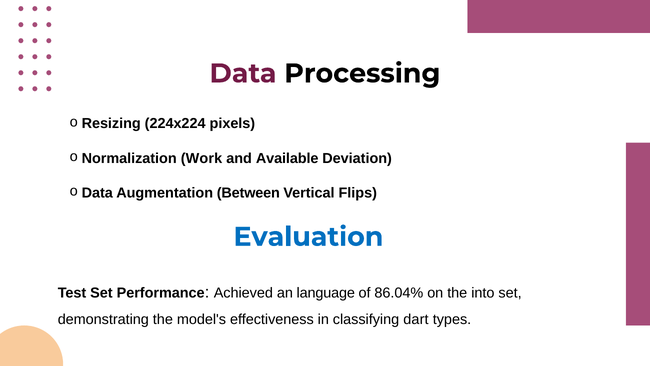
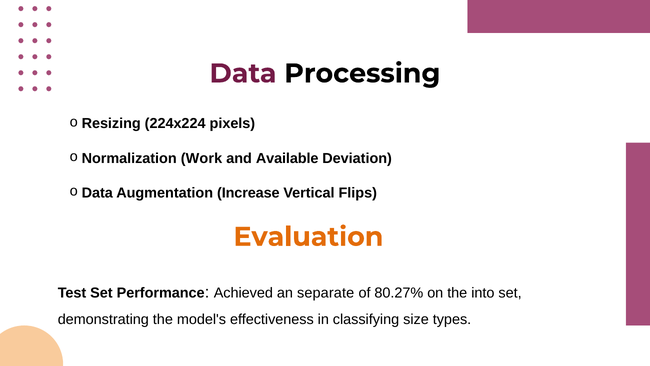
Between: Between -> Increase
Evaluation colour: blue -> orange
language: language -> separate
86.04%: 86.04% -> 80.27%
dart: dart -> size
